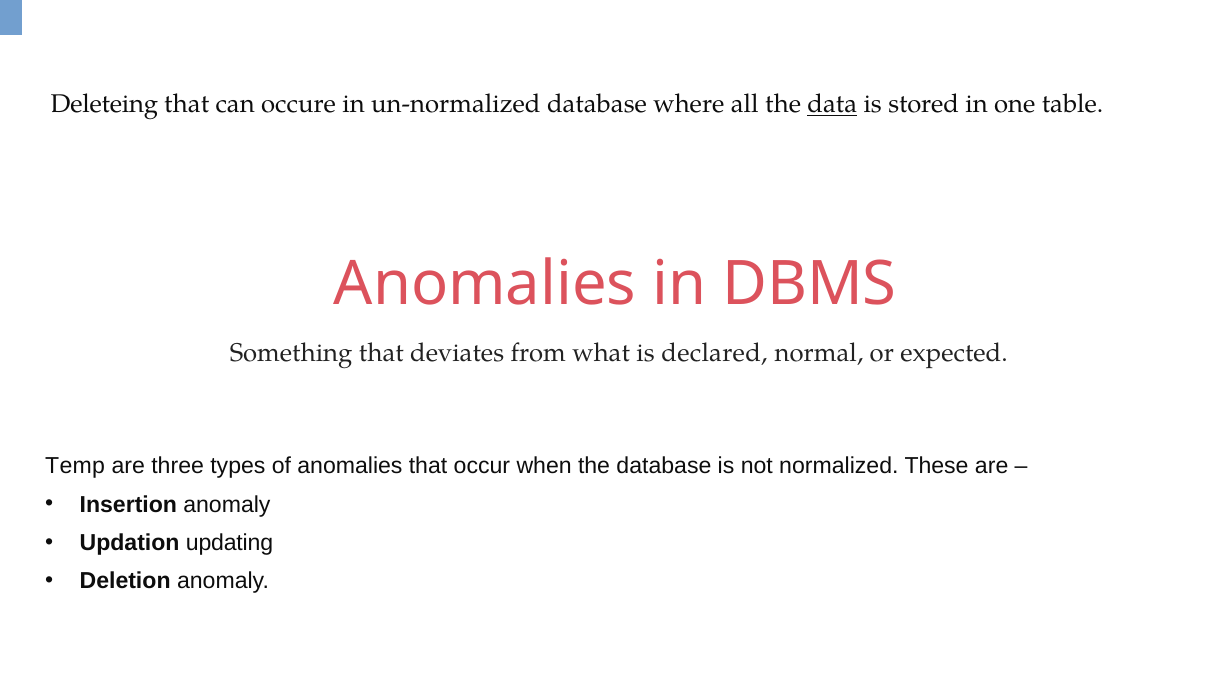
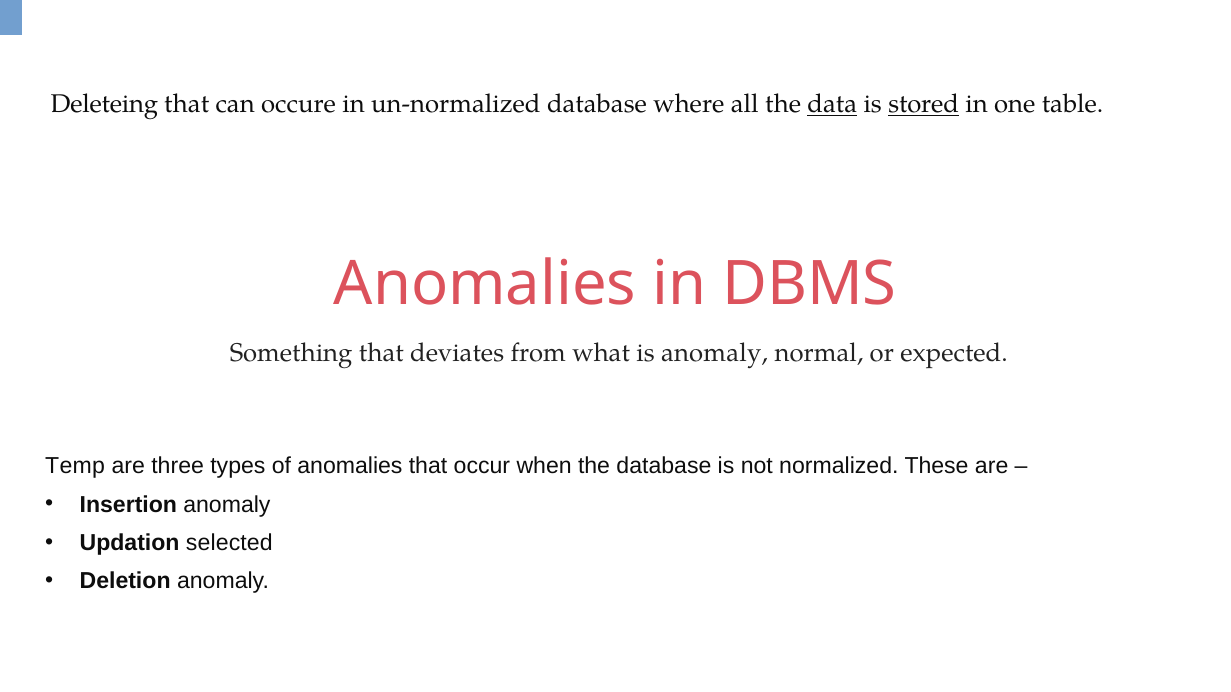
stored underline: none -> present
is declared: declared -> anomaly
updating: updating -> selected
